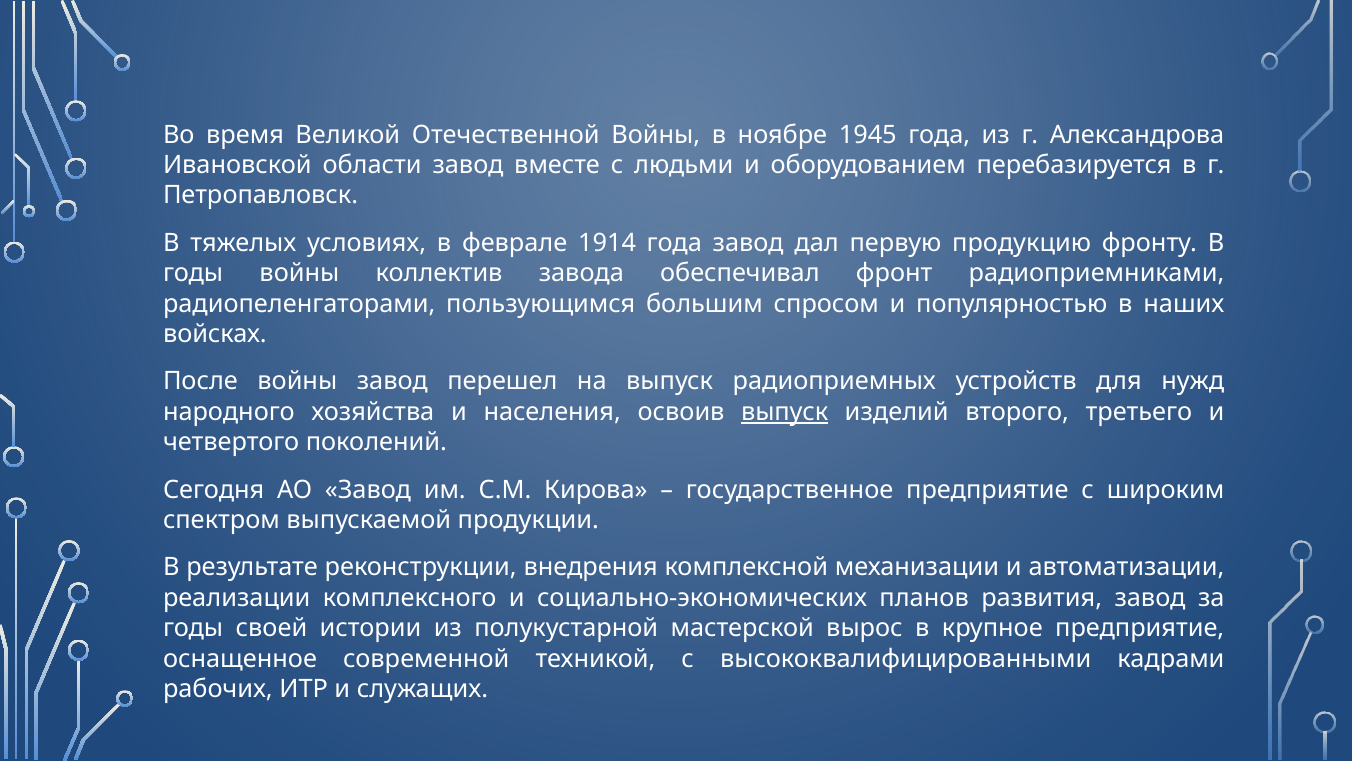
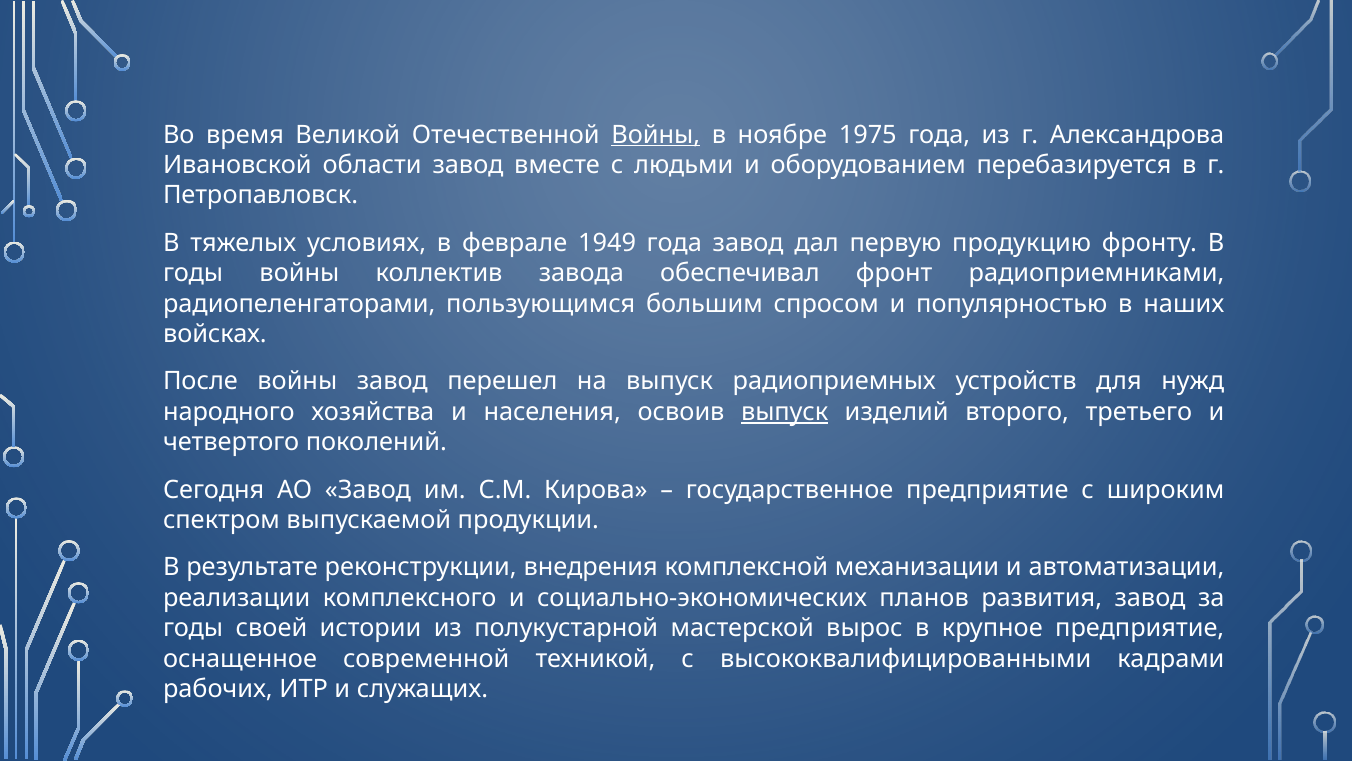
Войны at (656, 135) underline: none -> present
1945: 1945 -> 1975
1914: 1914 -> 1949
